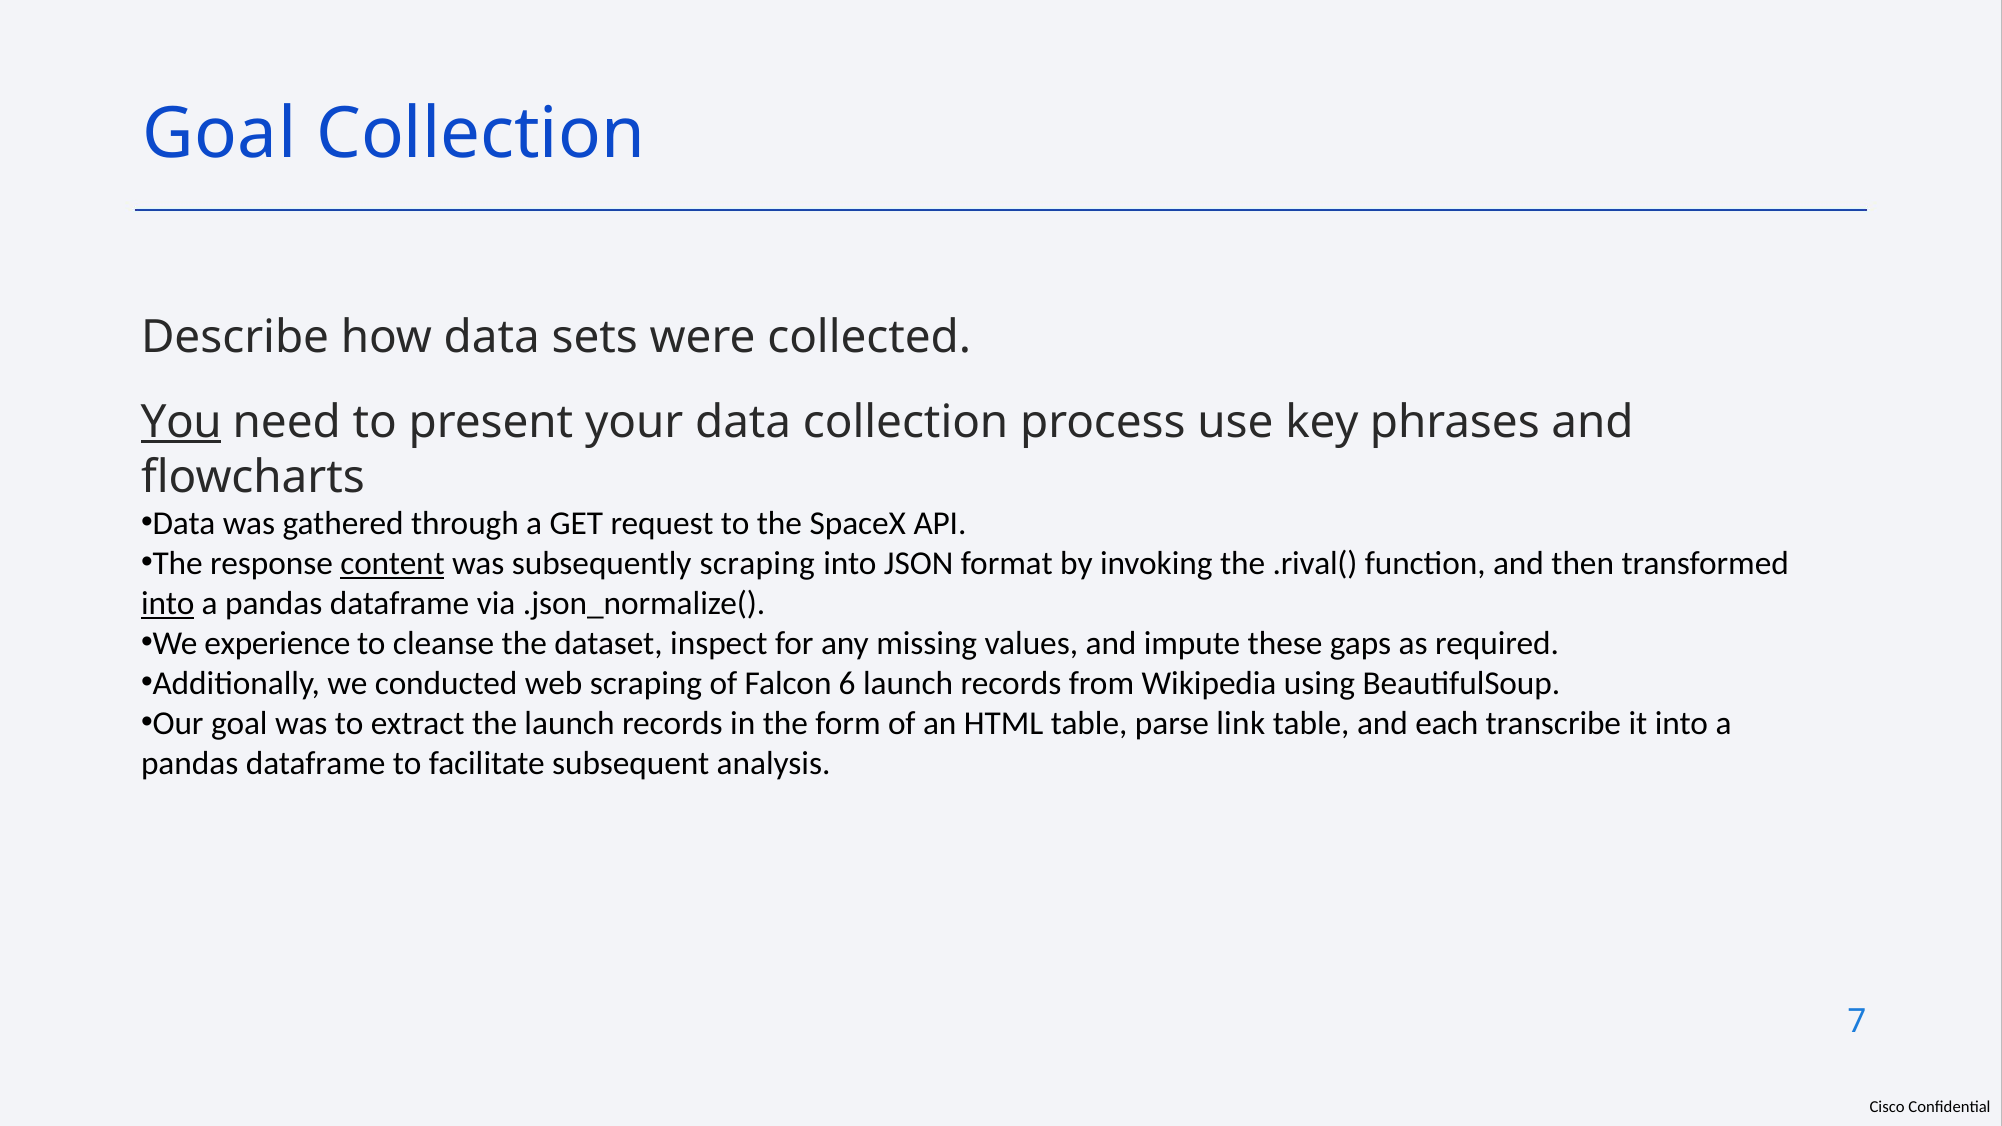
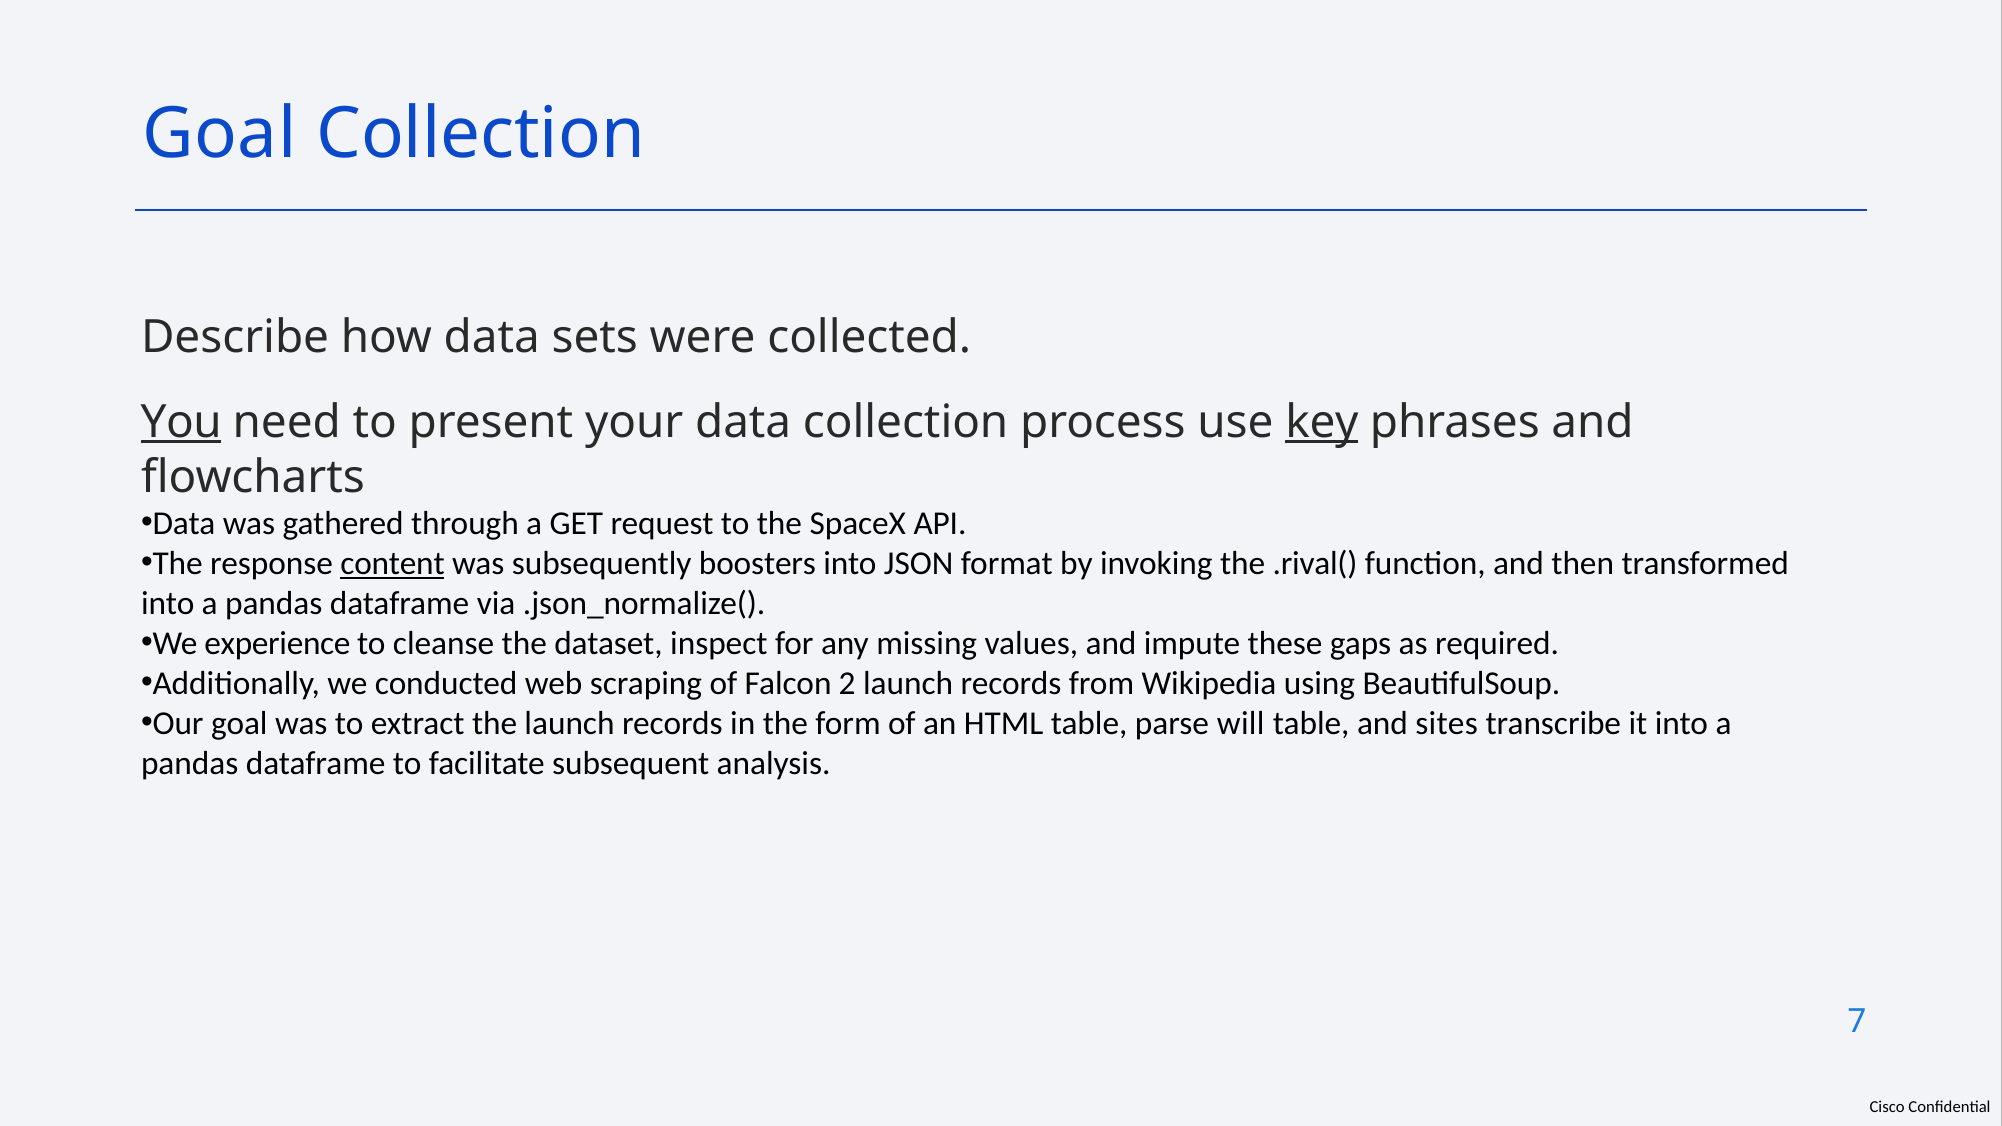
key underline: none -> present
subsequently scraping: scraping -> boosters
into at (168, 604) underline: present -> none
6: 6 -> 2
link: link -> will
each: each -> sites
